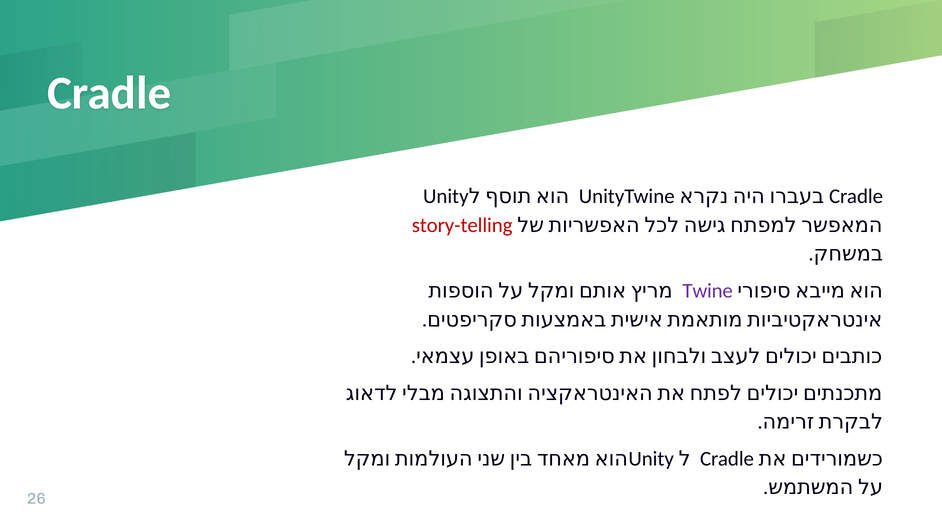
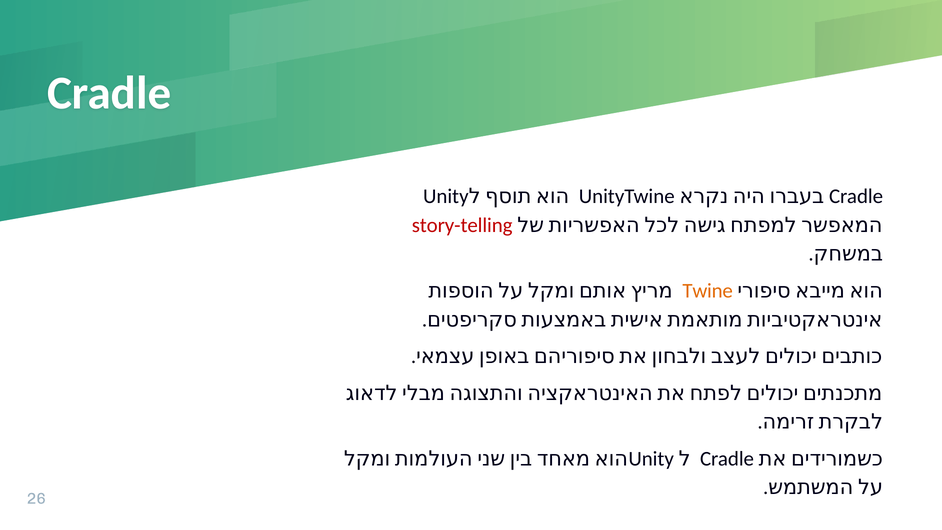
Twine colour: purple -> orange
